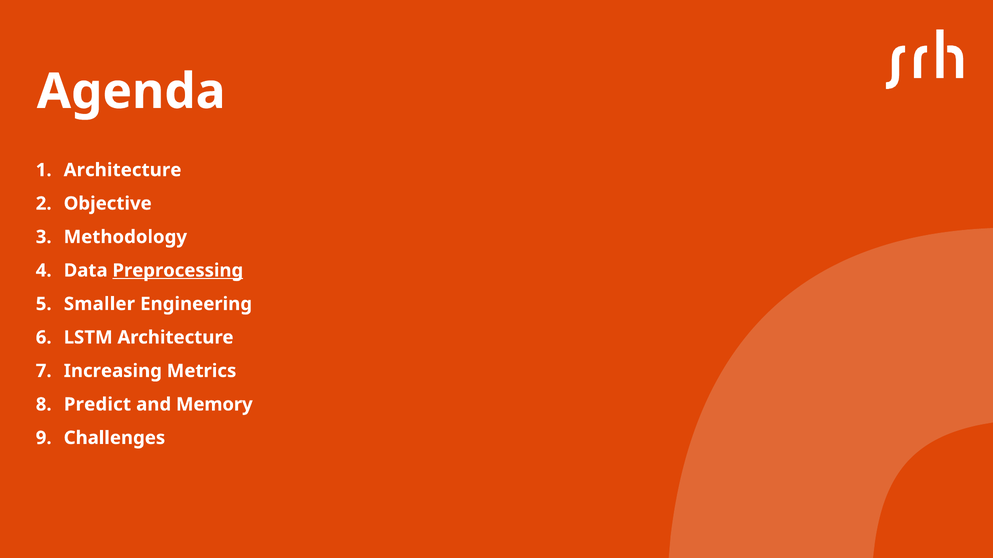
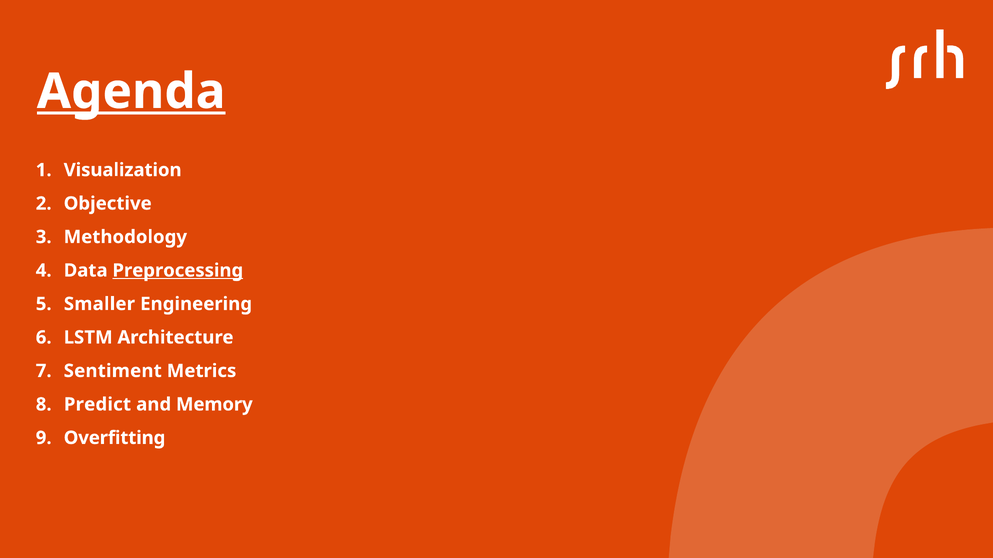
Agenda underline: none -> present
Architecture at (123, 170): Architecture -> Visualization
Increasing: Increasing -> Sentiment
Challenges: Challenges -> Overfitting
